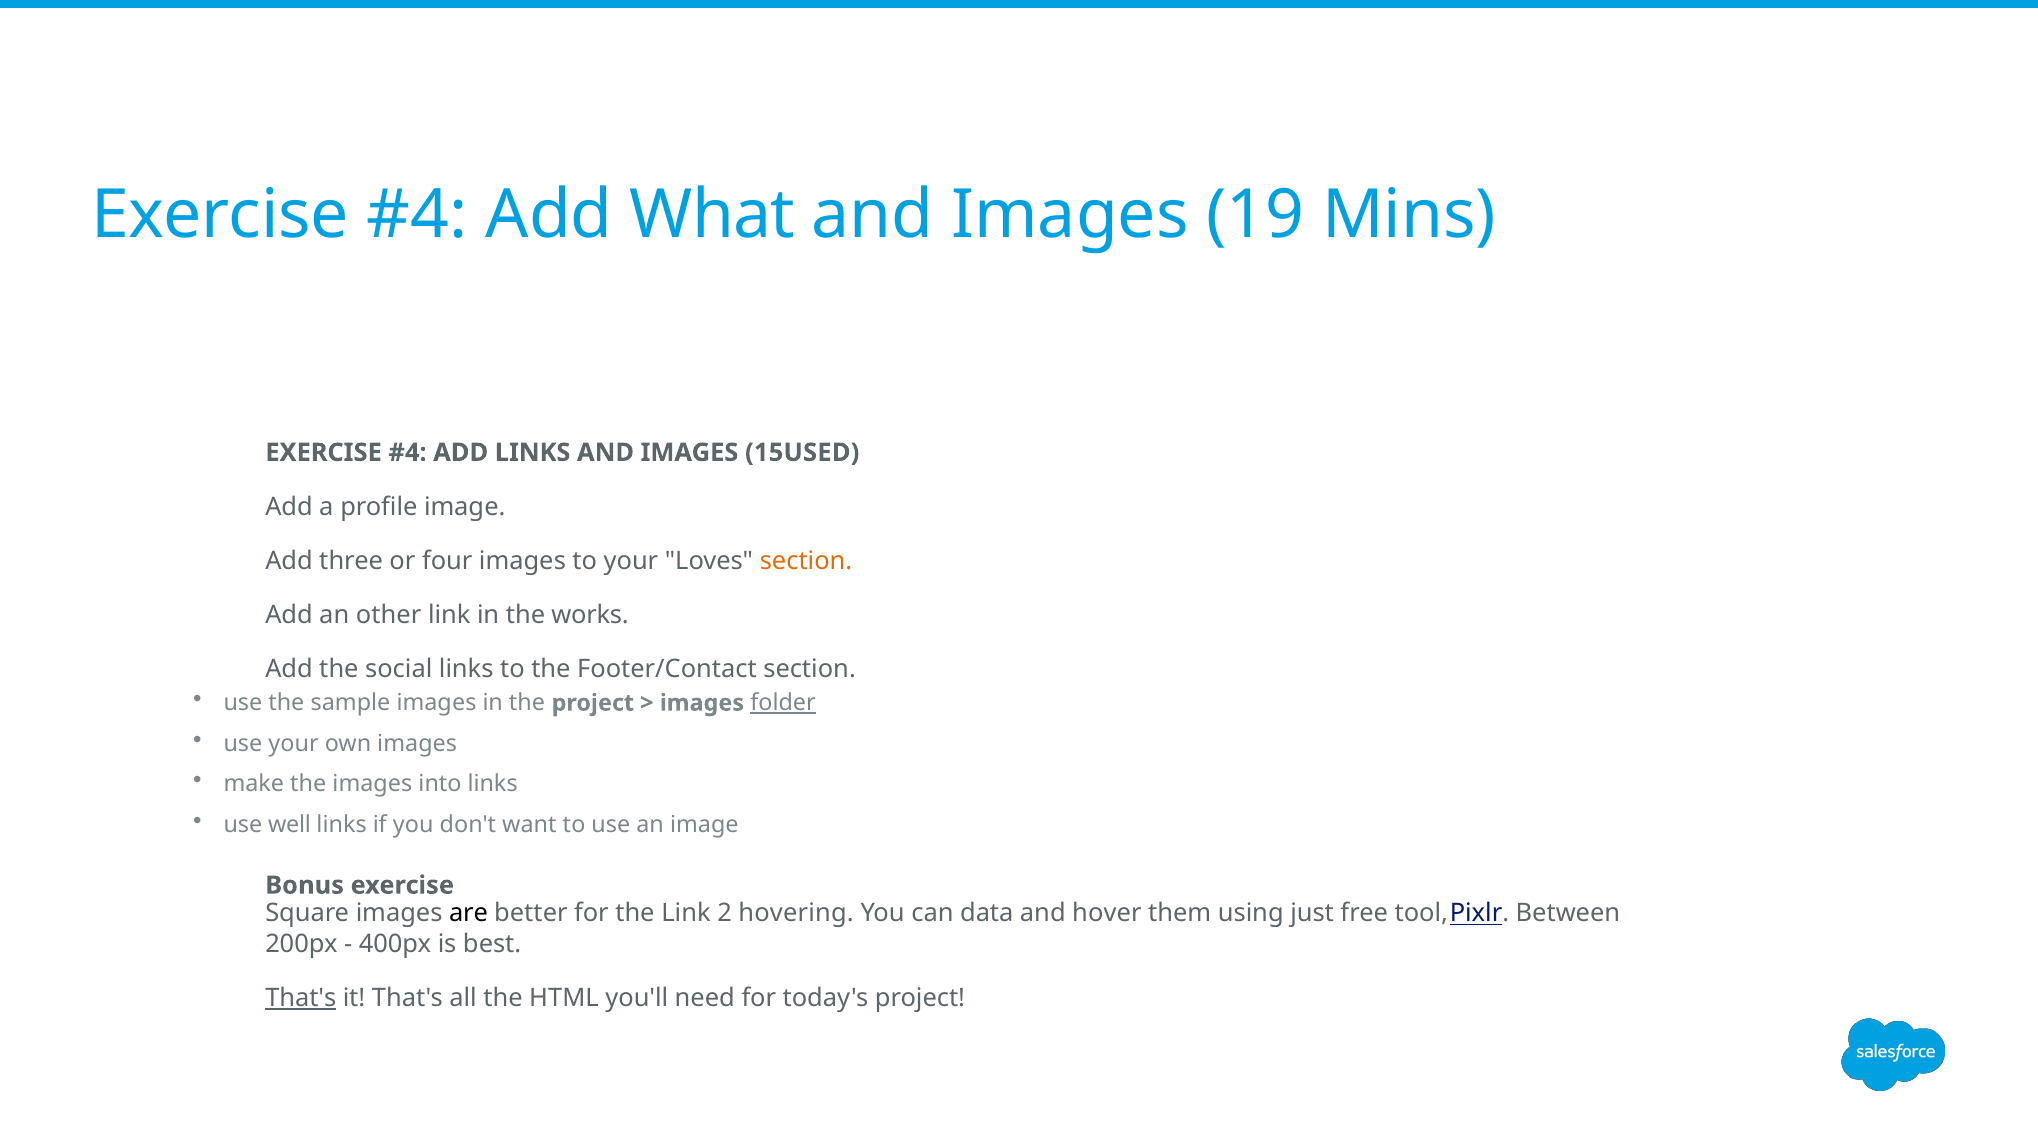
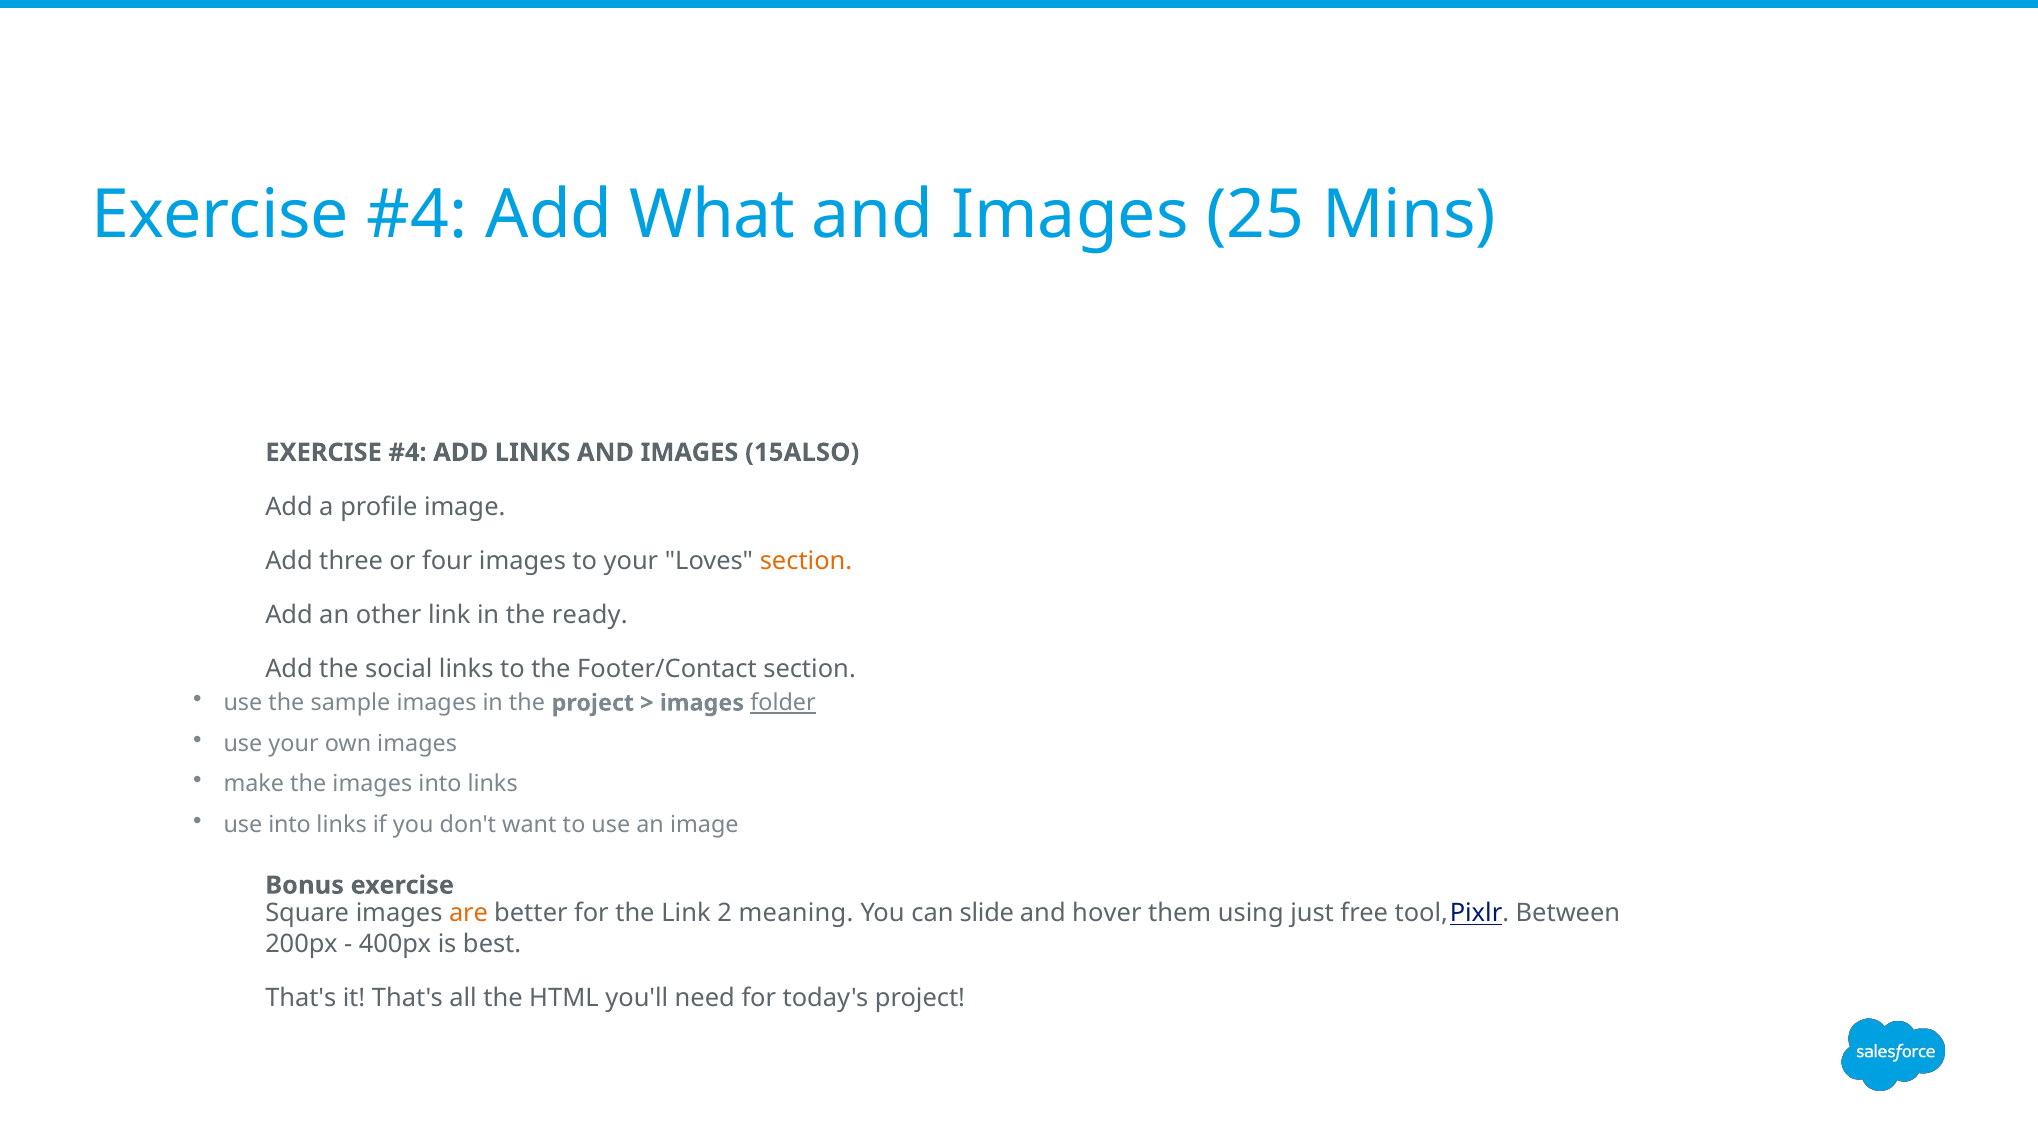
19: 19 -> 25
15USED: 15USED -> 15ALSO
works: works -> ready
use well: well -> into
are colour: black -> orange
hovering: hovering -> meaning
data: data -> slide
That's at (301, 998) underline: present -> none
